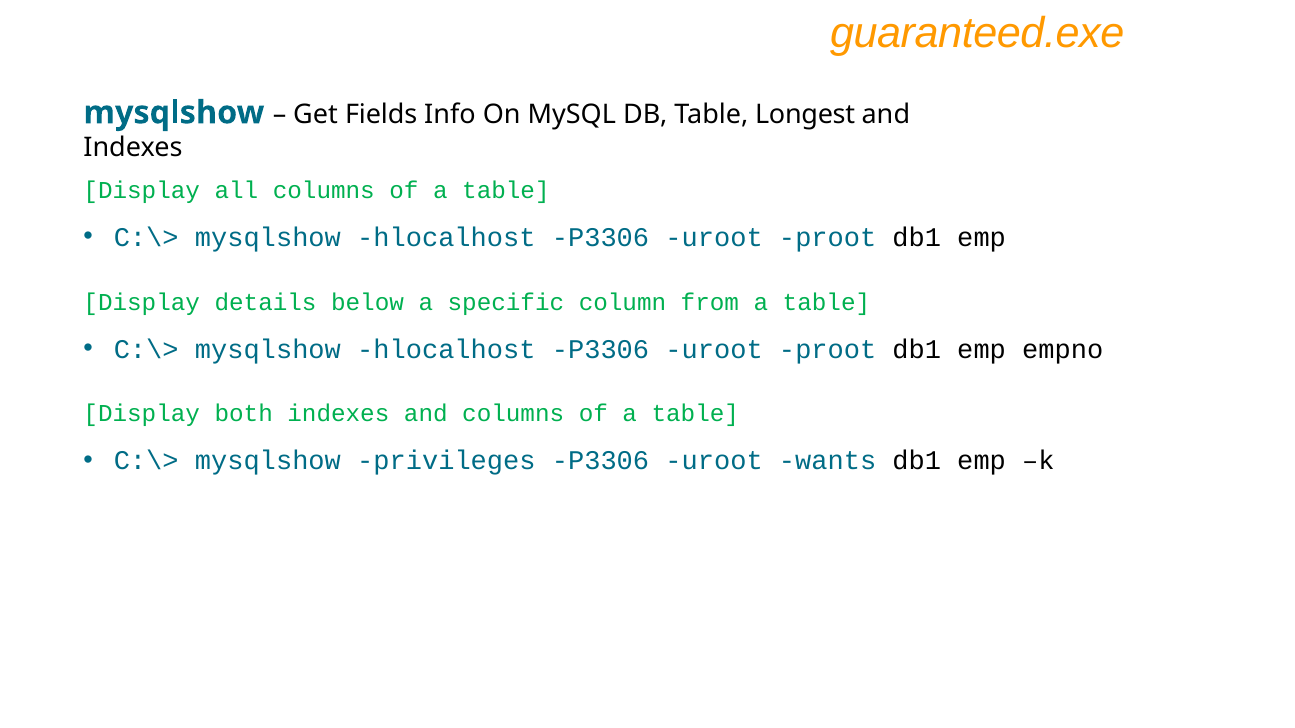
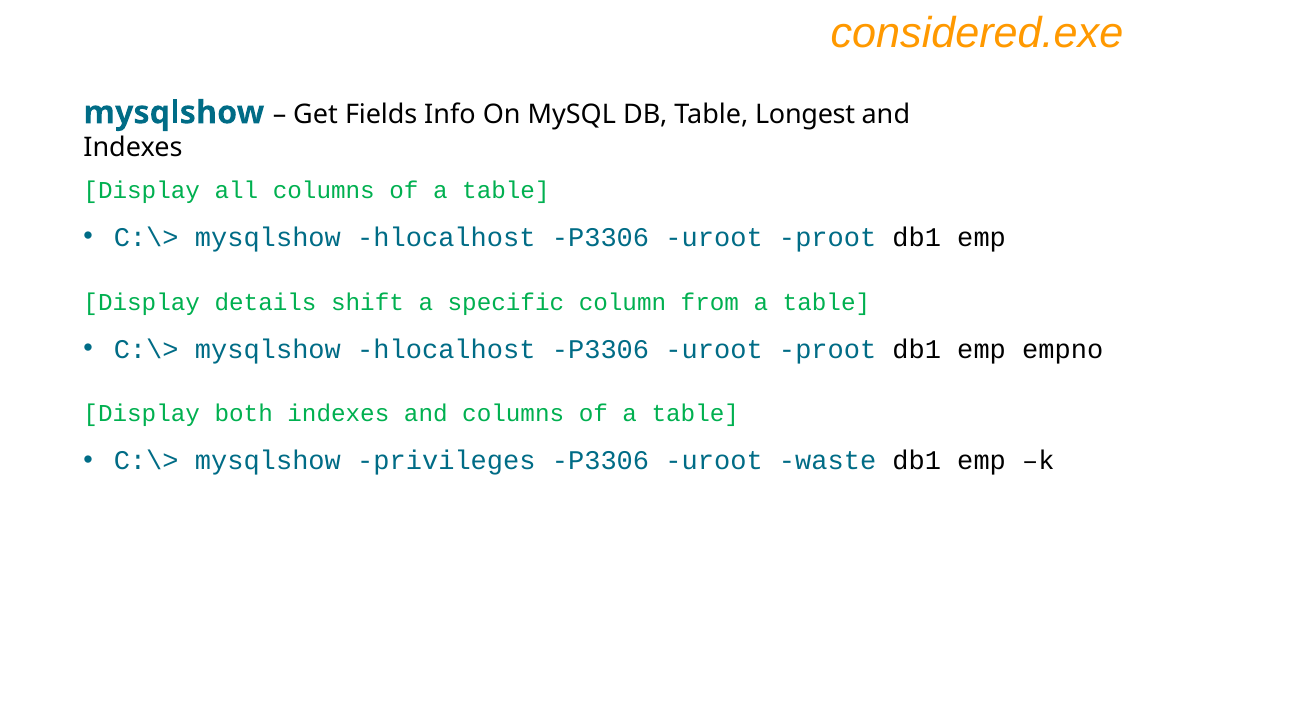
guaranteed.exe: guaranteed.exe -> considered.exe
below: below -> shift
wants: wants -> waste
